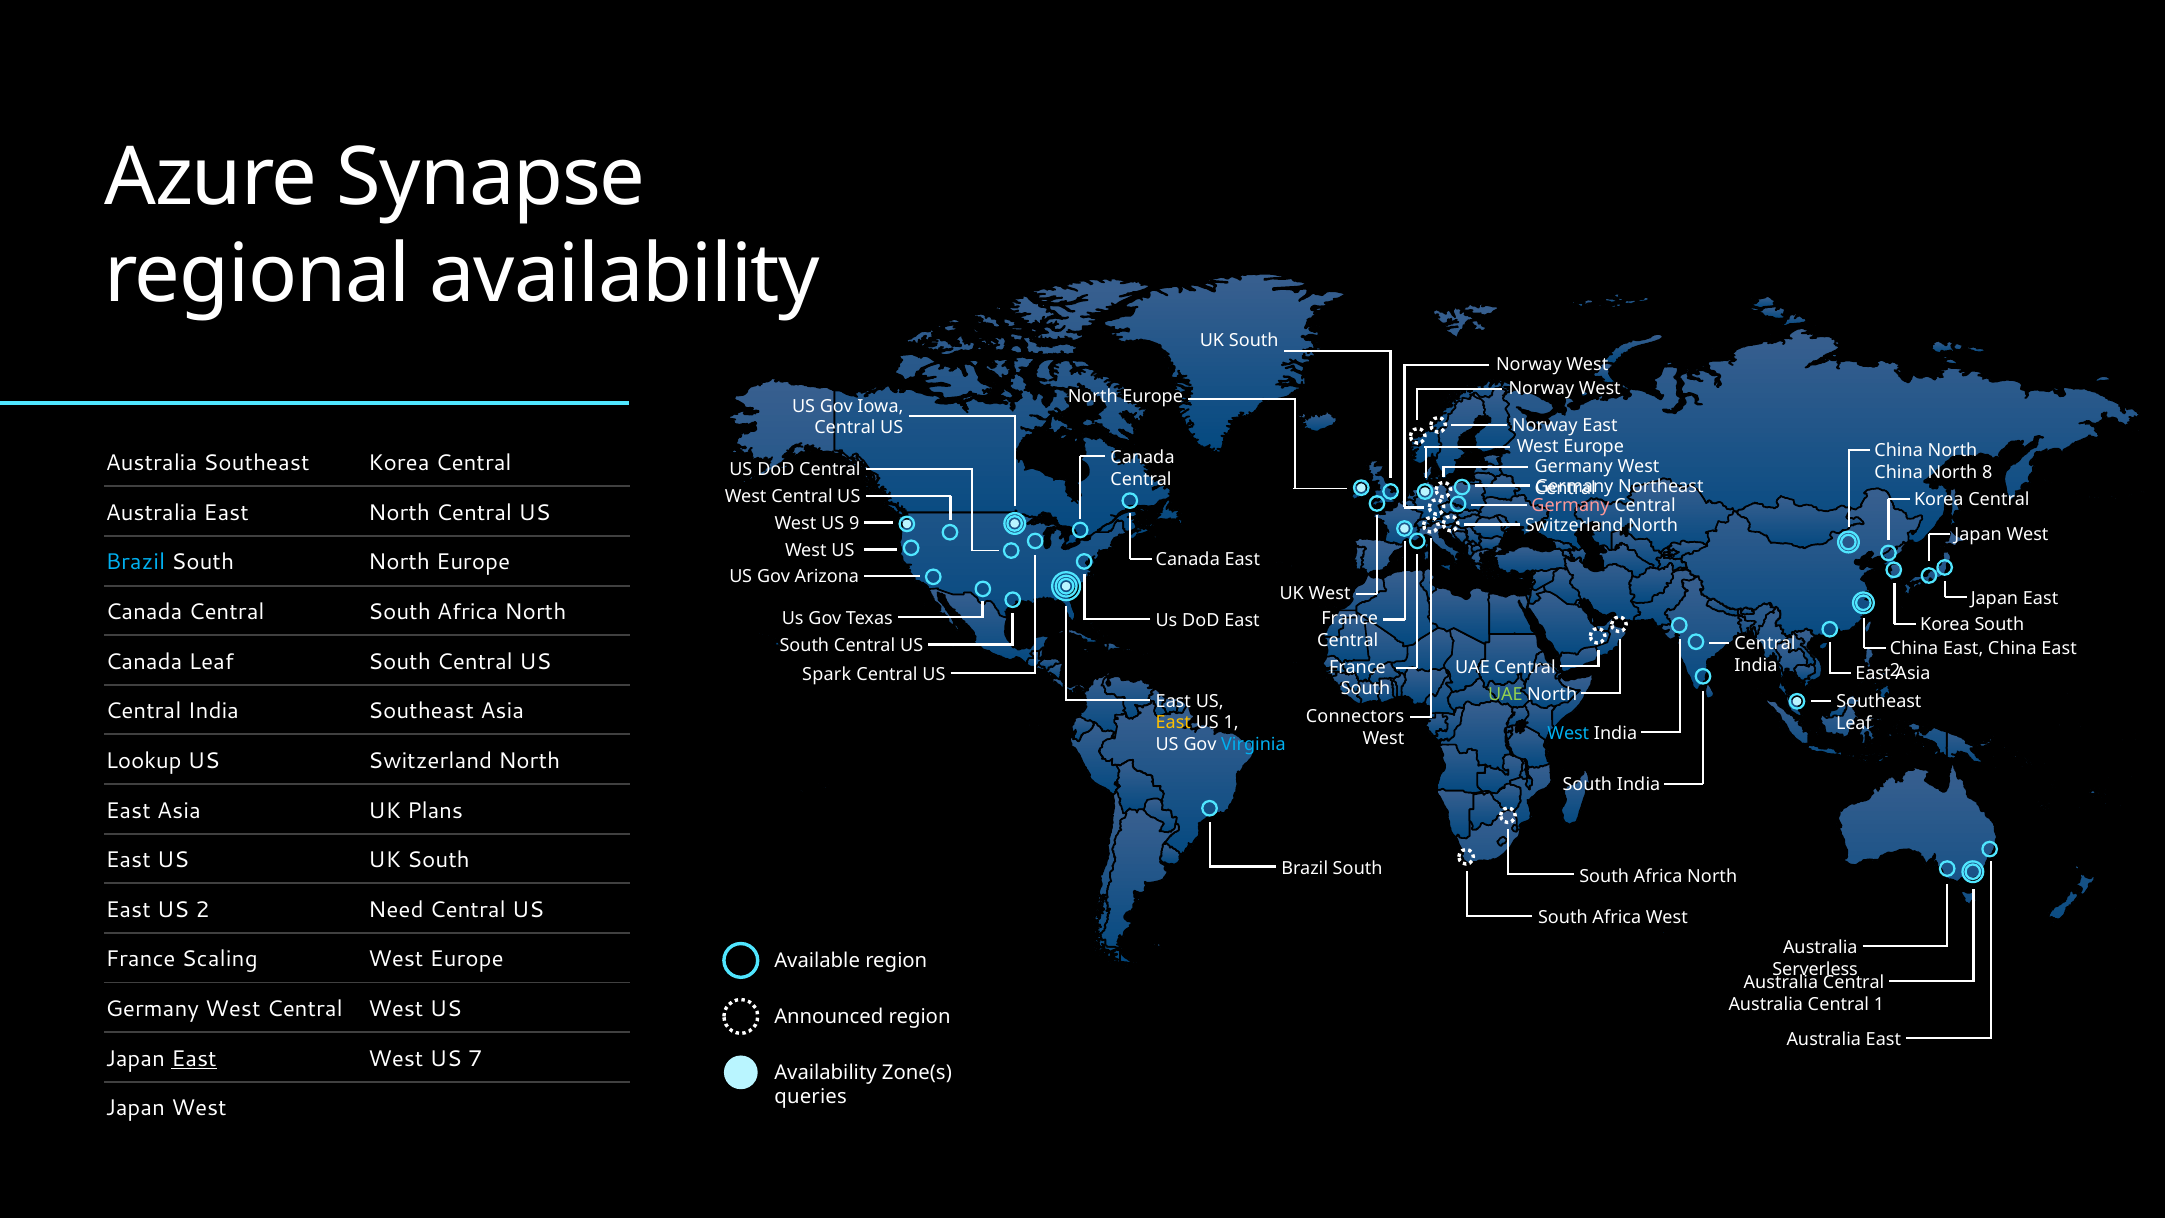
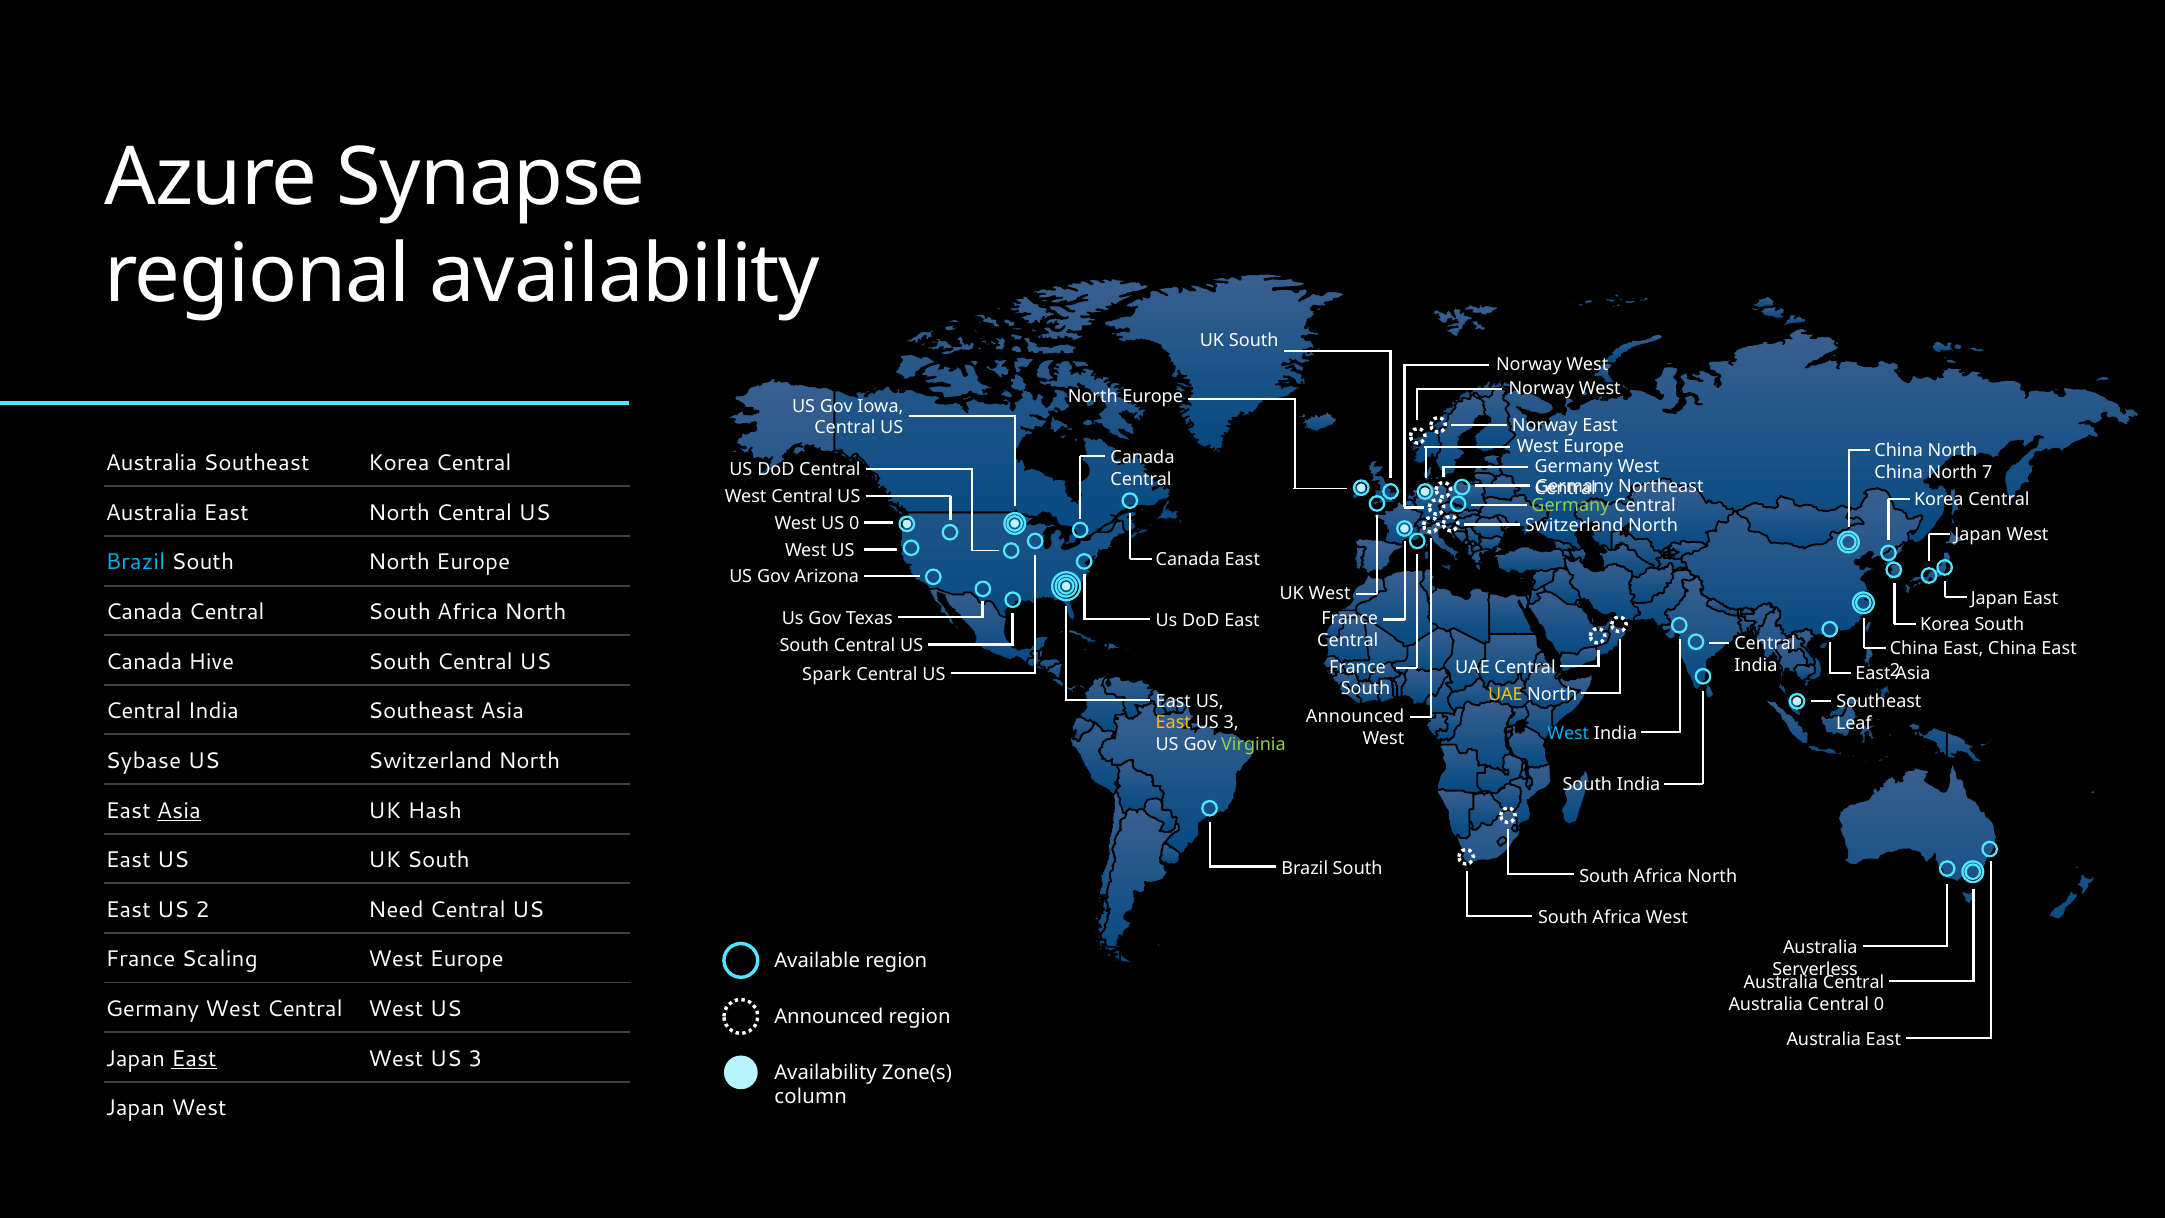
8: 8 -> 7
Germany at (1570, 505) colour: pink -> light green
US 9: 9 -> 0
Canada Leaf: Leaf -> Hive
UAE at (1505, 694) colour: light green -> yellow
Connectors at (1355, 717): Connectors -> Announced
1 at (1231, 723): 1 -> 3
Virginia colour: light blue -> light green
Lookup: Lookup -> Sybase
Asia at (179, 810) underline: none -> present
Plans: Plans -> Hash
Central 1: 1 -> 0
West US 7: 7 -> 3
queries: queries -> column
